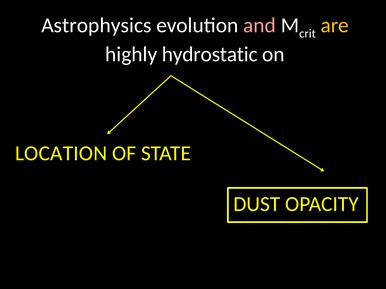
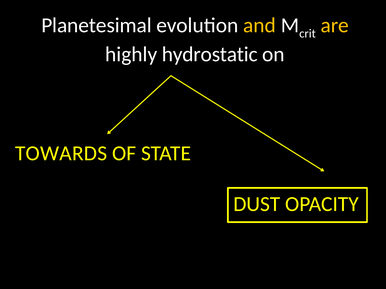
Astrophysics: Astrophysics -> Planetesimal
and colour: pink -> yellow
LOCATION: LOCATION -> TOWARDS
